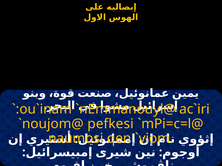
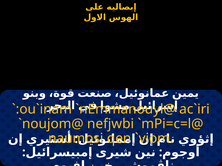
pefkesi: pefkesi -> nefjwbi
